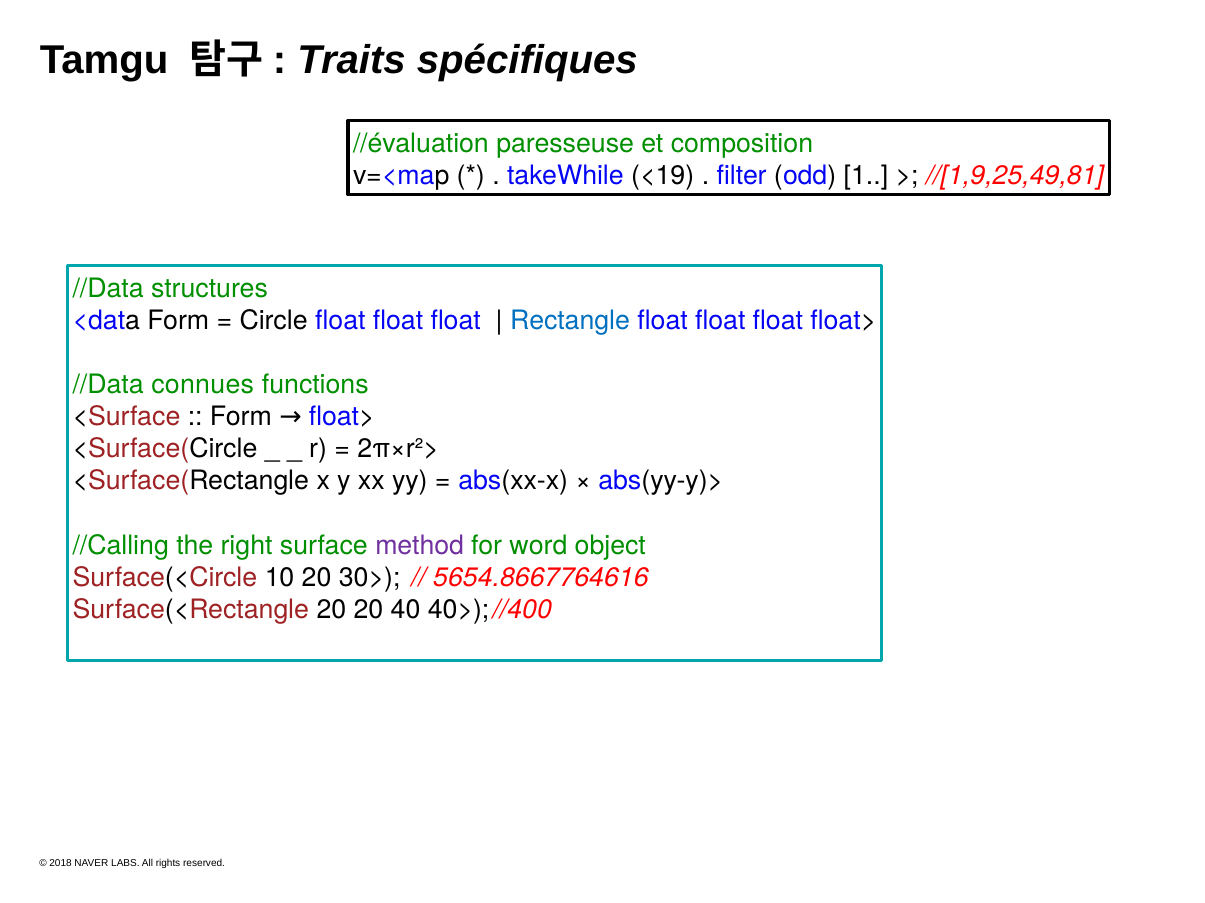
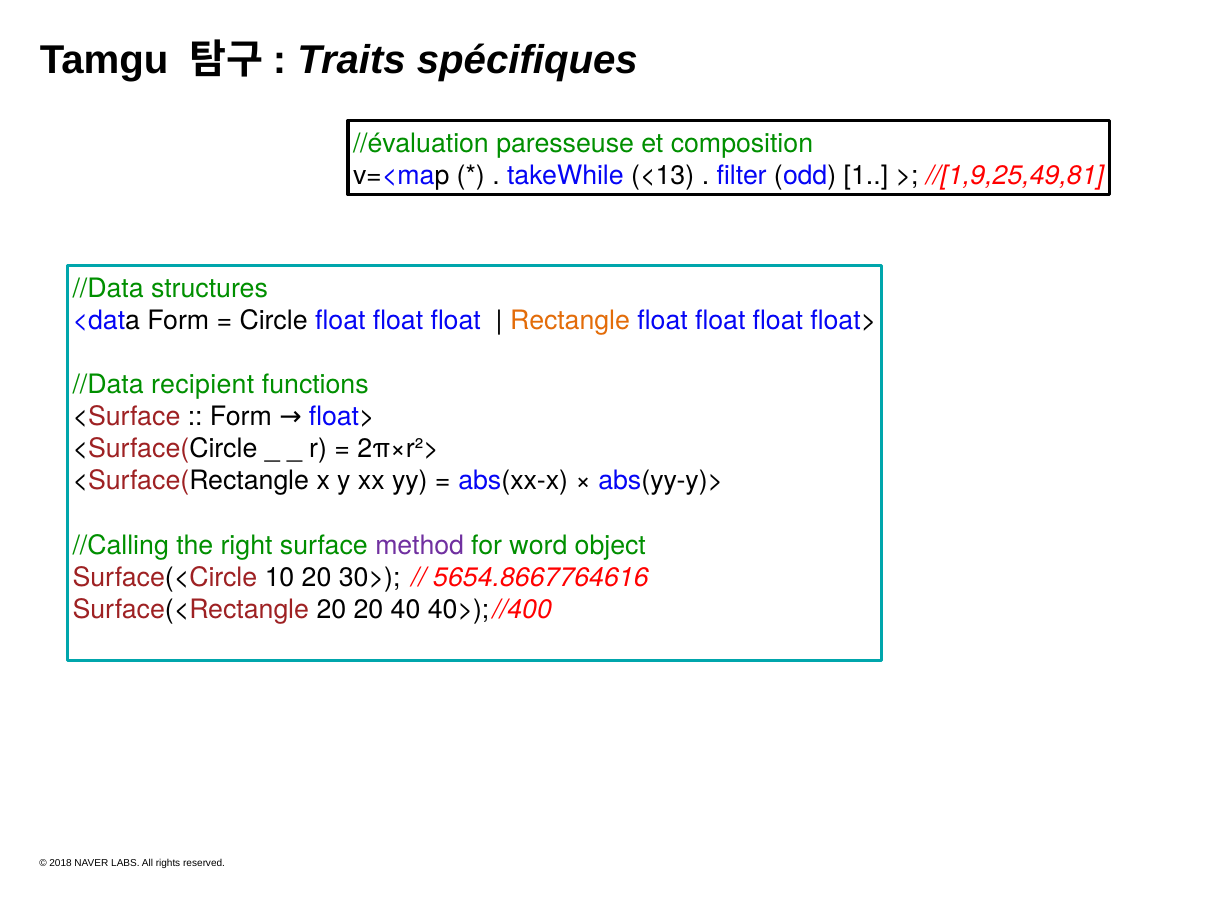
<19: <19 -> <13
Rectangle colour: blue -> orange
connues: connues -> recipient
